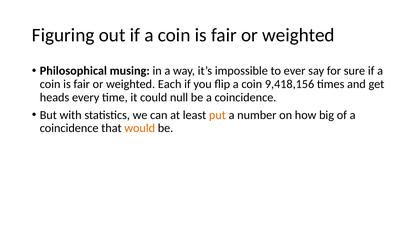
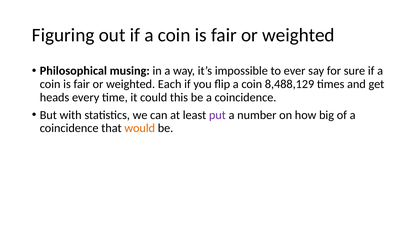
9,418,156: 9,418,156 -> 8,488,129
null: null -> this
put colour: orange -> purple
